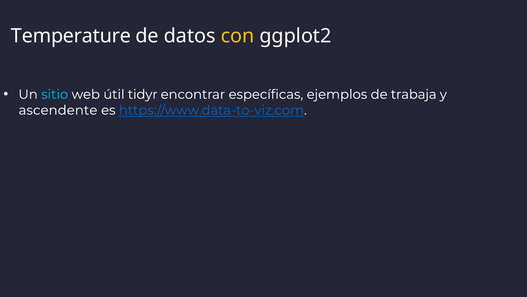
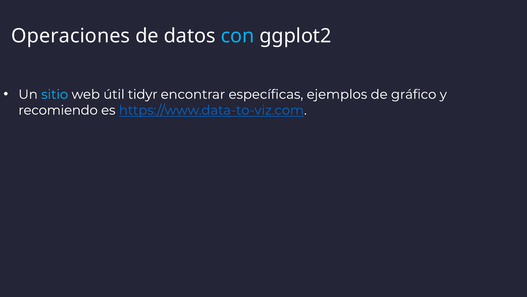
Temperature: Temperature -> Operaciones
con colour: yellow -> light blue
trabaja: trabaja -> gráfico
ascendente: ascendente -> recomiendo
